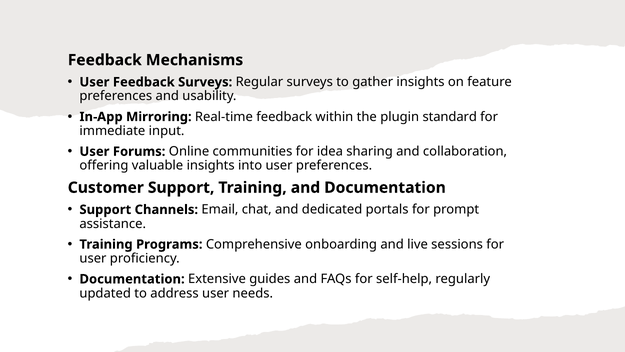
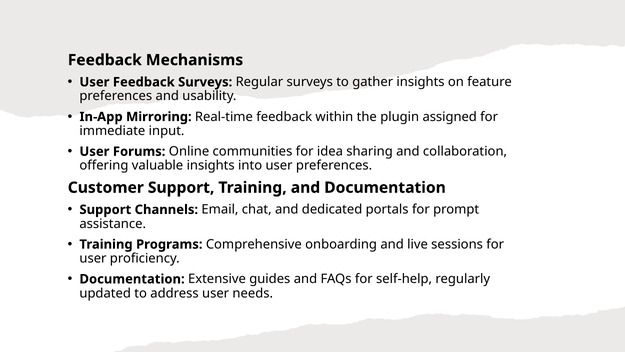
standard: standard -> assigned
